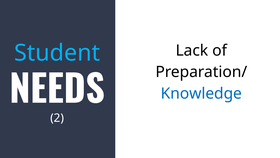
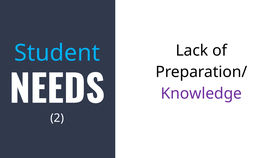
Knowledge colour: blue -> purple
